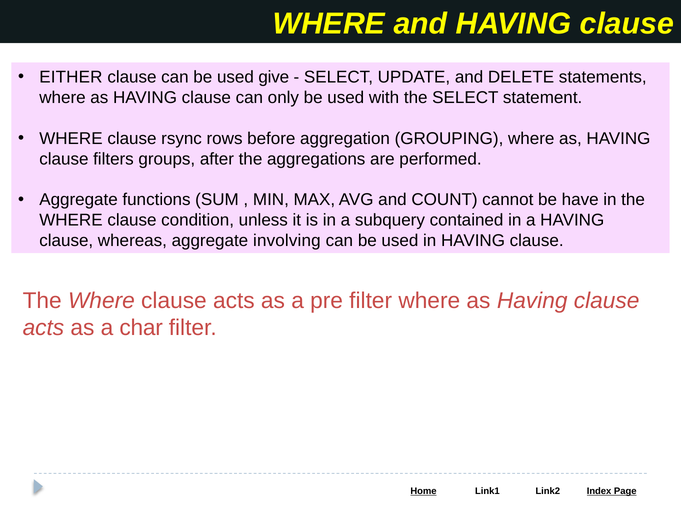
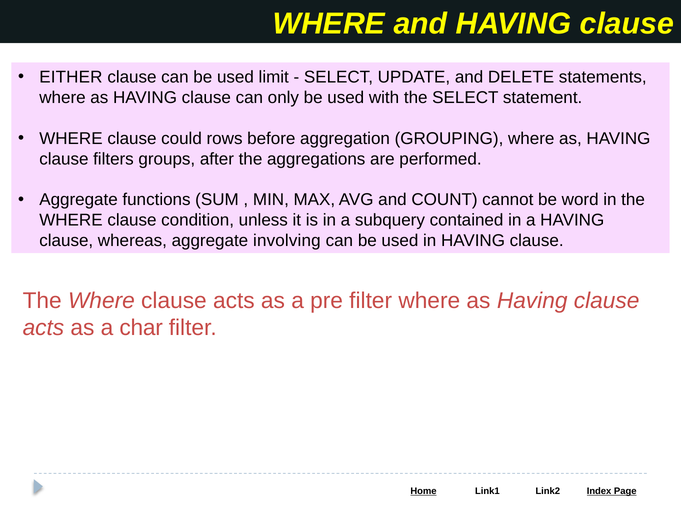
give: give -> limit
rsync: rsync -> could
have: have -> word
